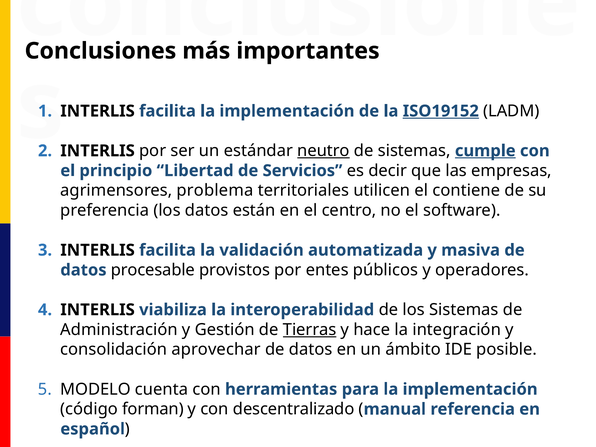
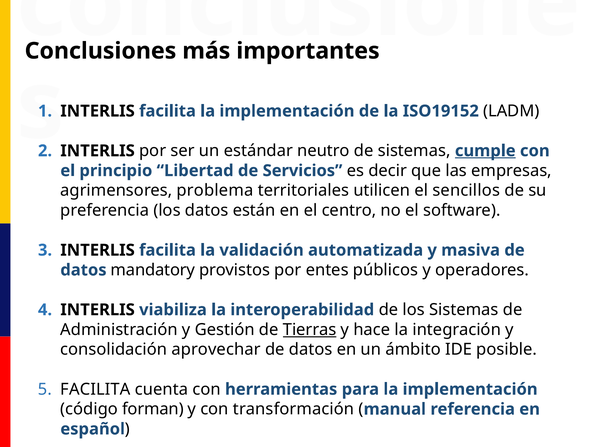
ISO19152 underline: present -> none
neutro underline: present -> none
contiene: contiene -> sencillos
procesable: procesable -> mandatory
MODELO at (96, 389): MODELO -> FACILITA
descentralizado: descentralizado -> transformación
